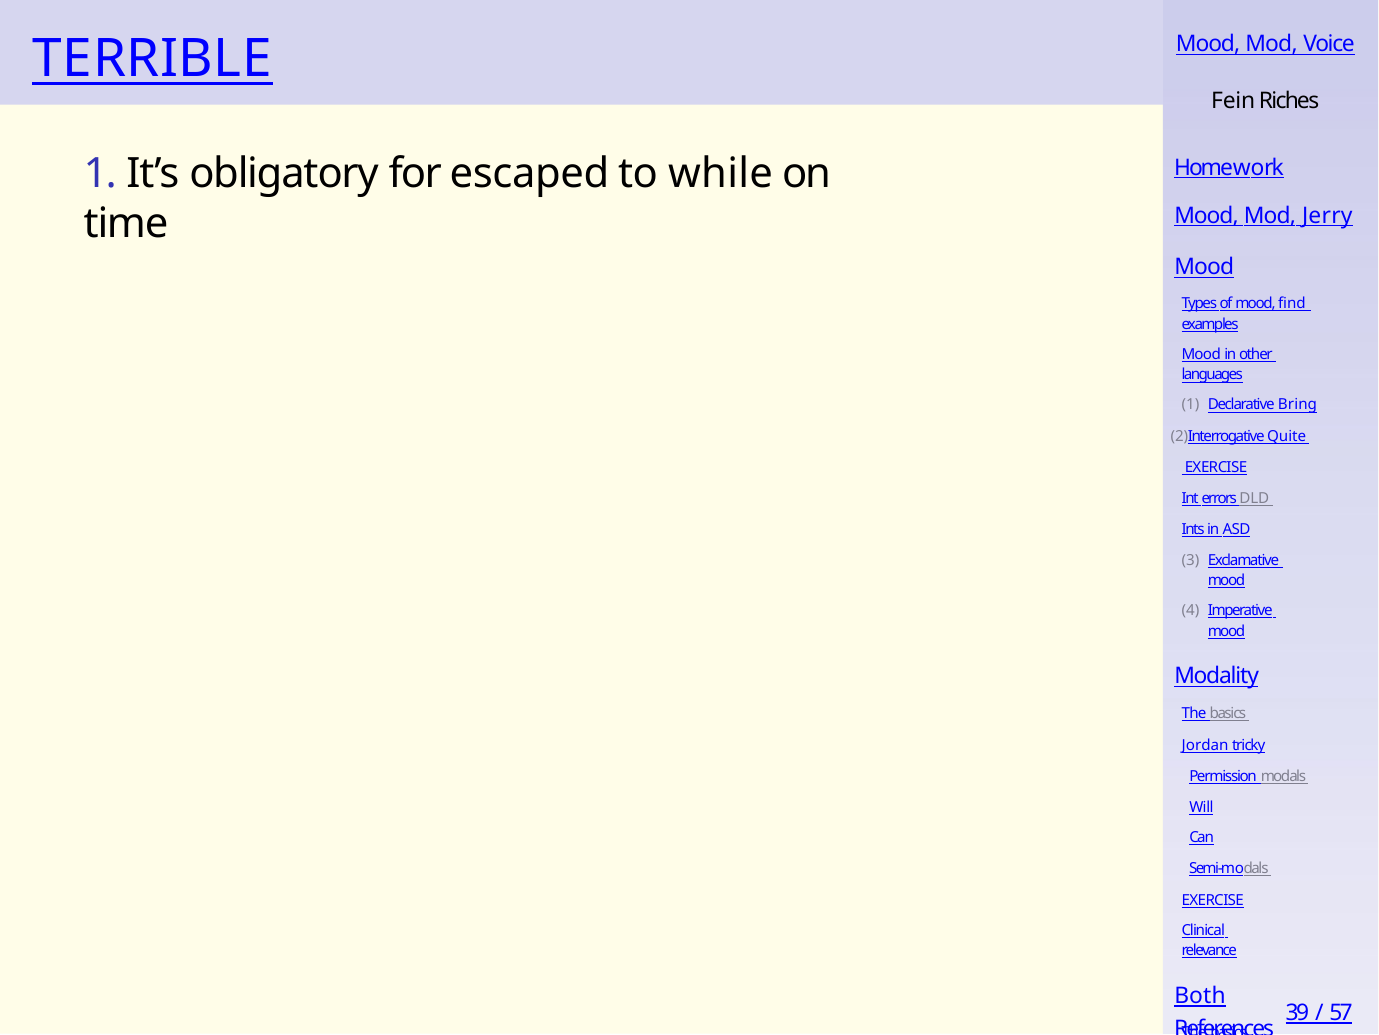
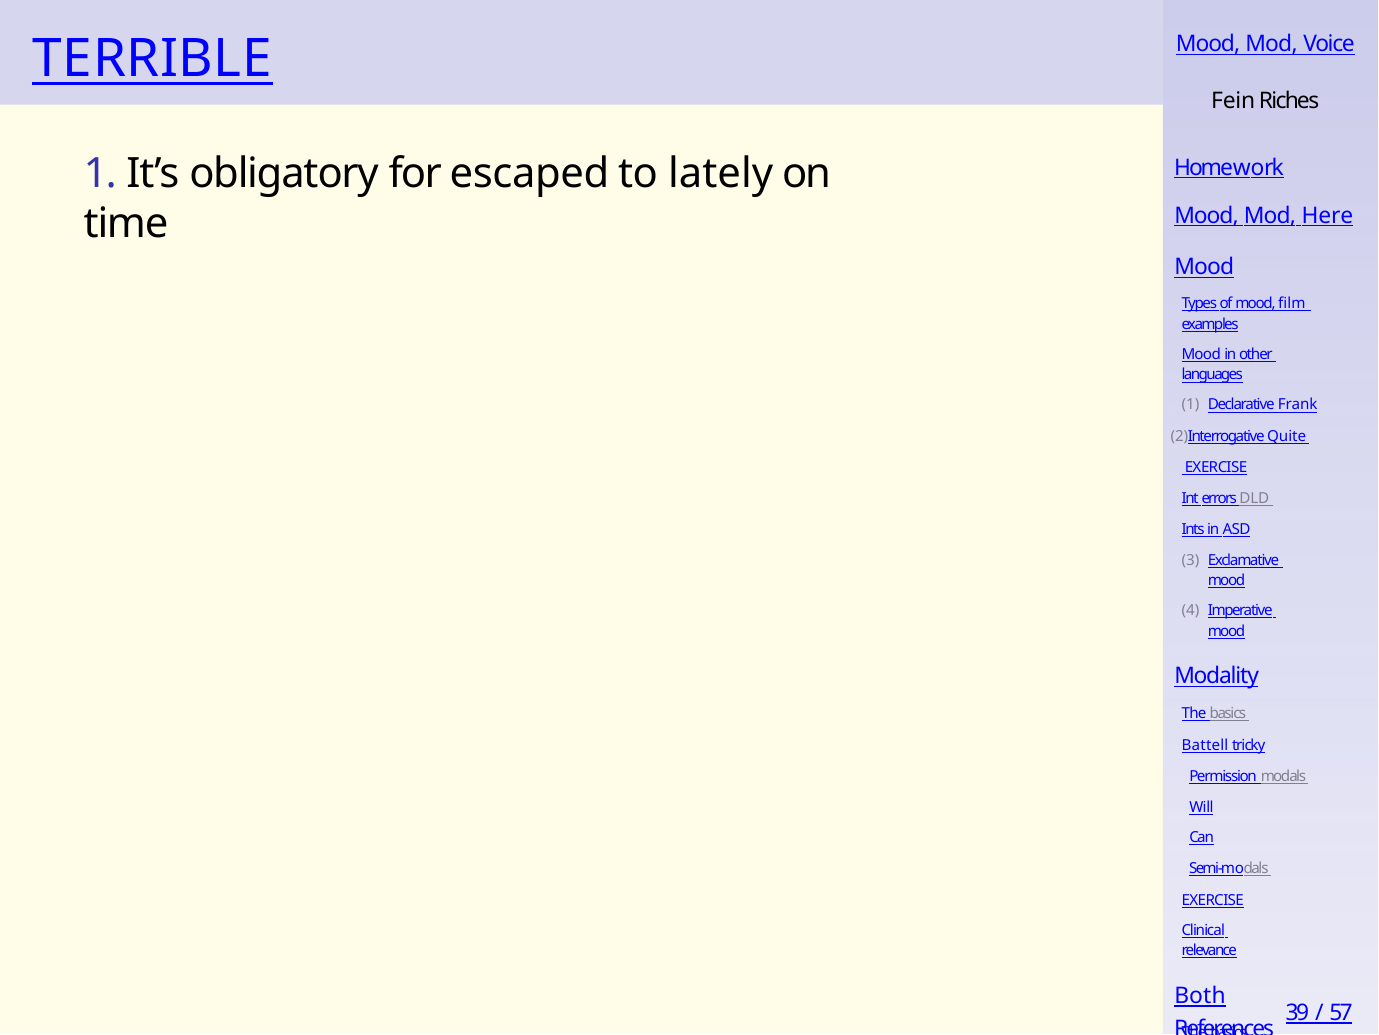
while: while -> lately
Jerry: Jerry -> Here
find: find -> film
Bring: Bring -> Frank
Jordan: Jordan -> Battell
